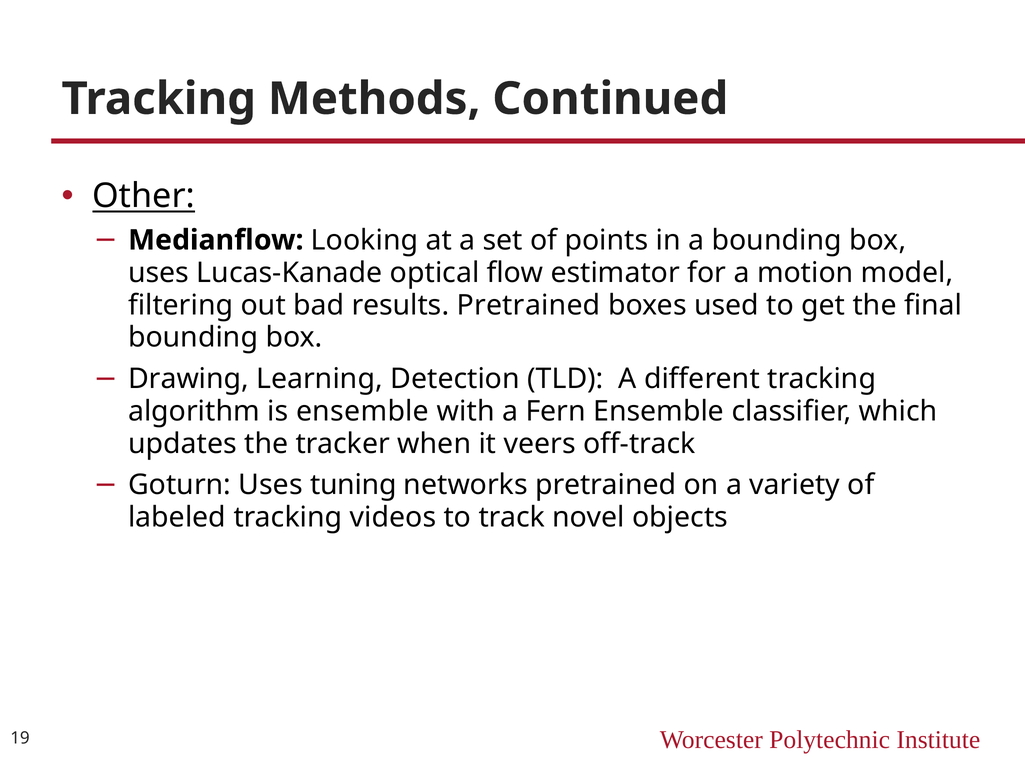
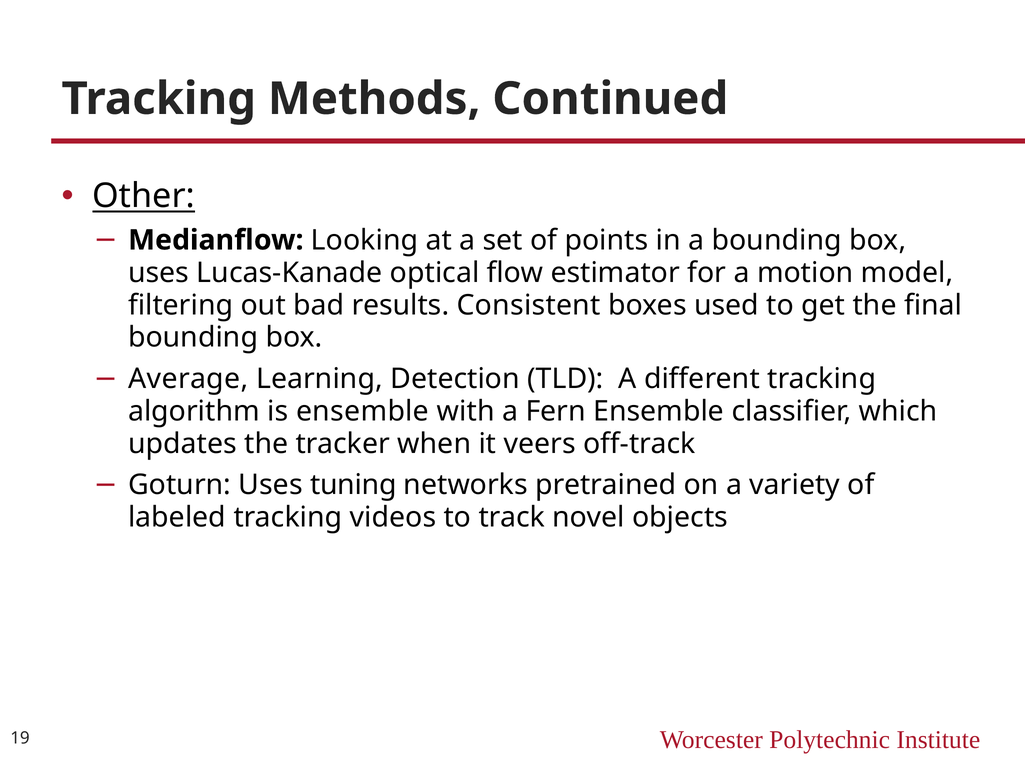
results Pretrained: Pretrained -> Consistent
Drawing: Drawing -> Average
